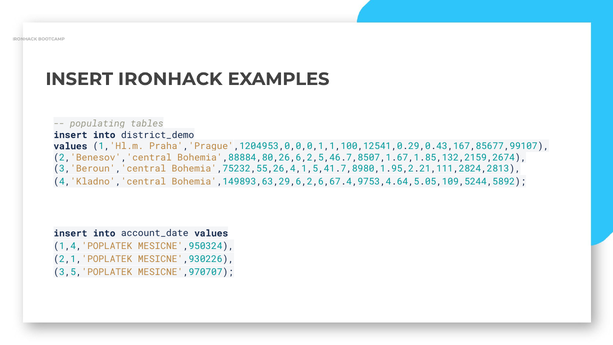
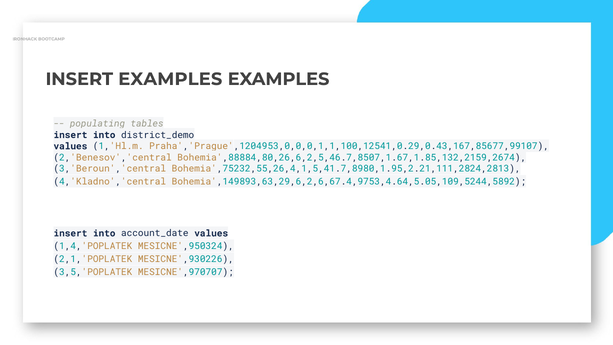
INSERT IRONHACK: IRONHACK -> EXAMPLES
